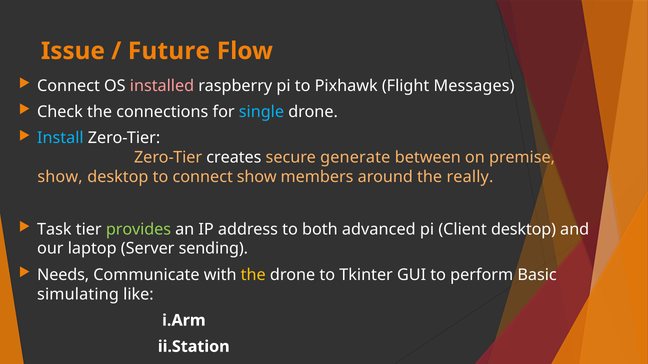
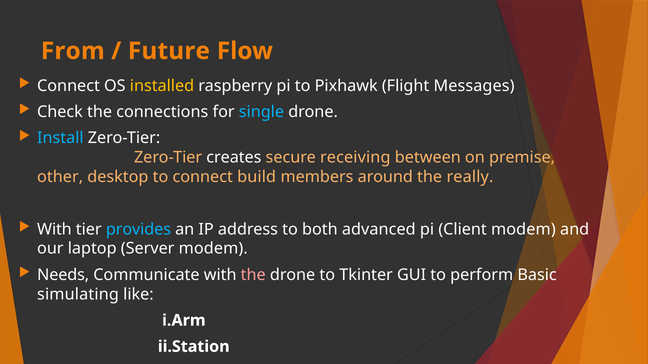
Issue: Issue -> From
installed colour: pink -> yellow
generate: generate -> receiving
show at (60, 177): show -> other
connect show: show -> build
Task at (54, 230): Task -> With
provides colour: light green -> light blue
Client desktop: desktop -> modem
Server sending: sending -> modem
the at (253, 275) colour: yellow -> pink
